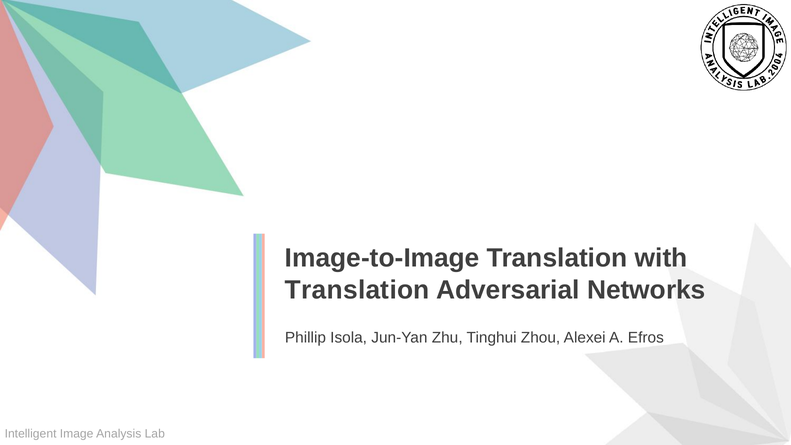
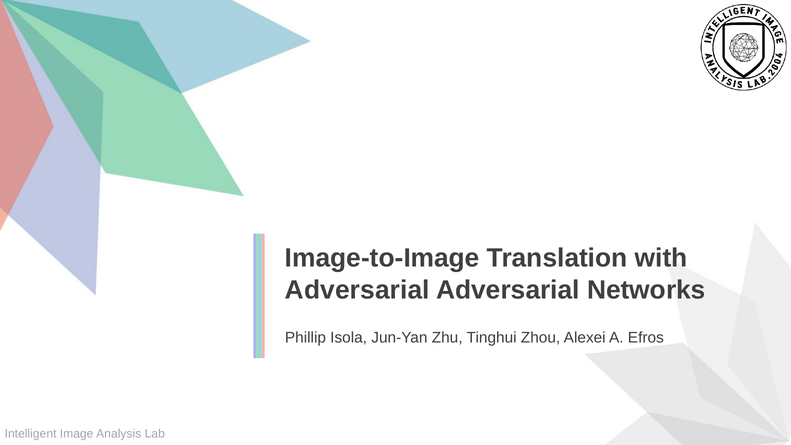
Translation at (357, 290): Translation -> Adversarial
